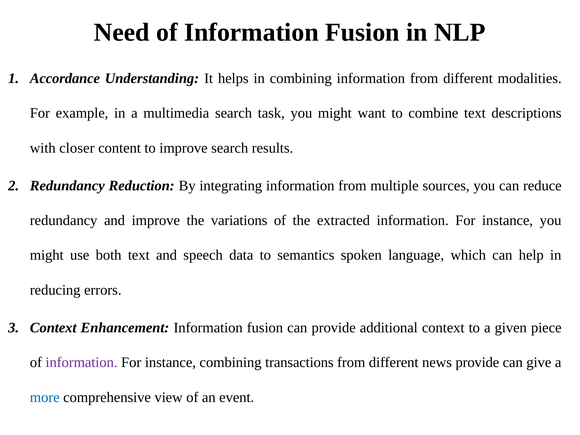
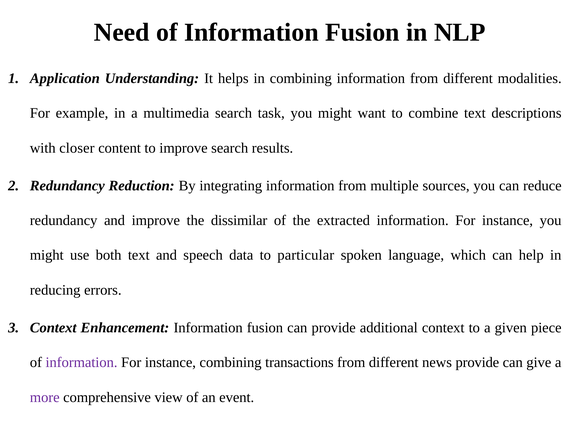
Accordance: Accordance -> Application
variations: variations -> dissimilar
semantics: semantics -> particular
more colour: blue -> purple
